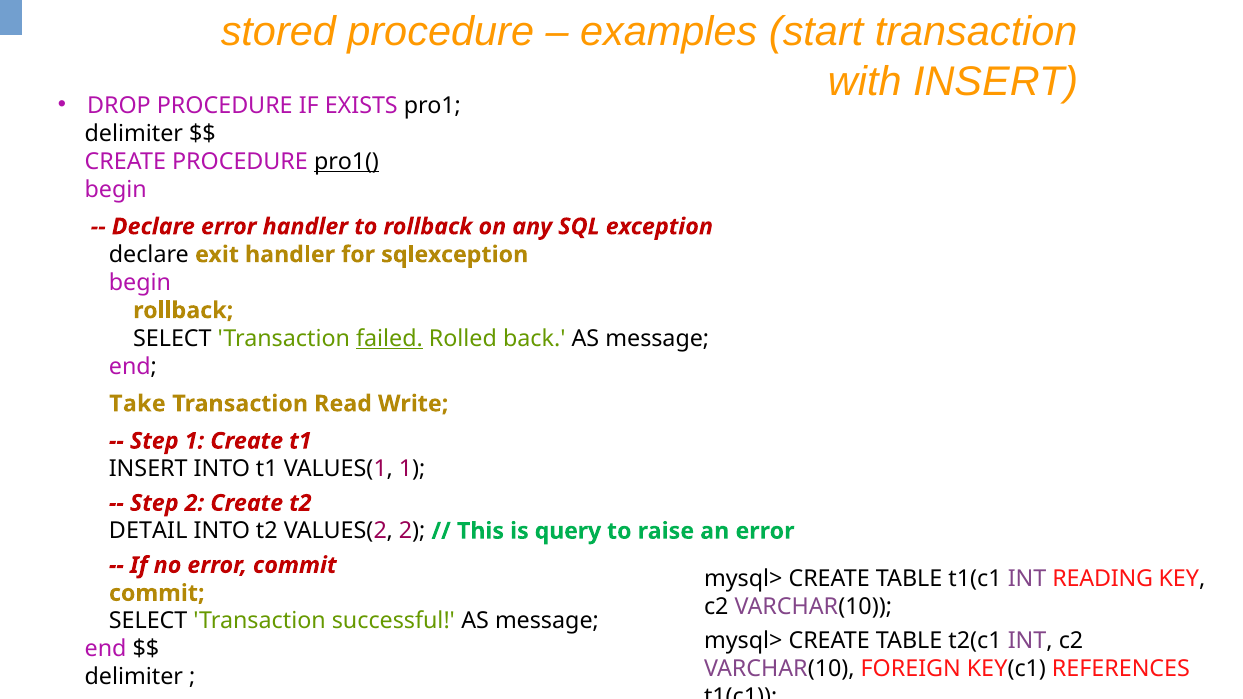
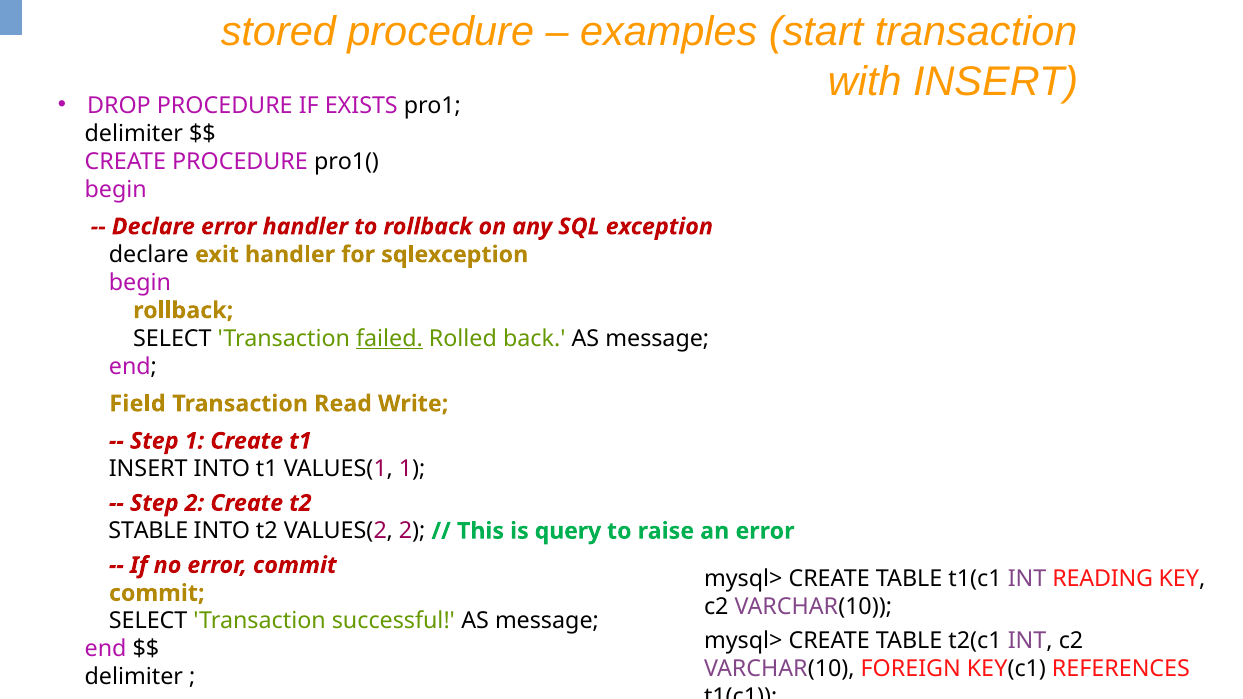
pro1( underline: present -> none
Take: Take -> Field
DETAIL: DETAIL -> STABLE
